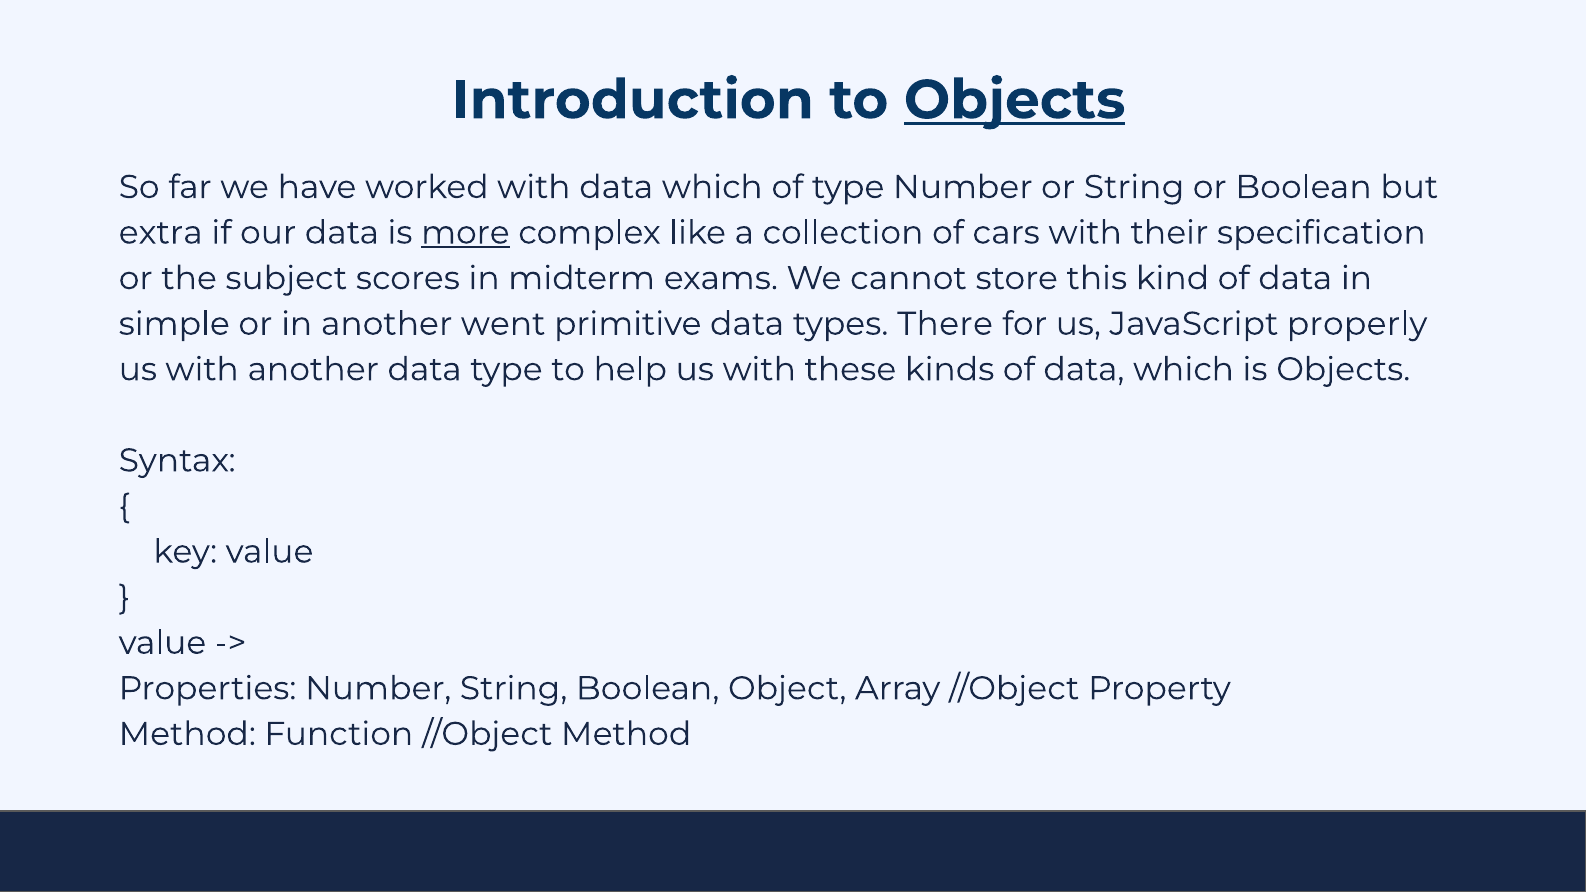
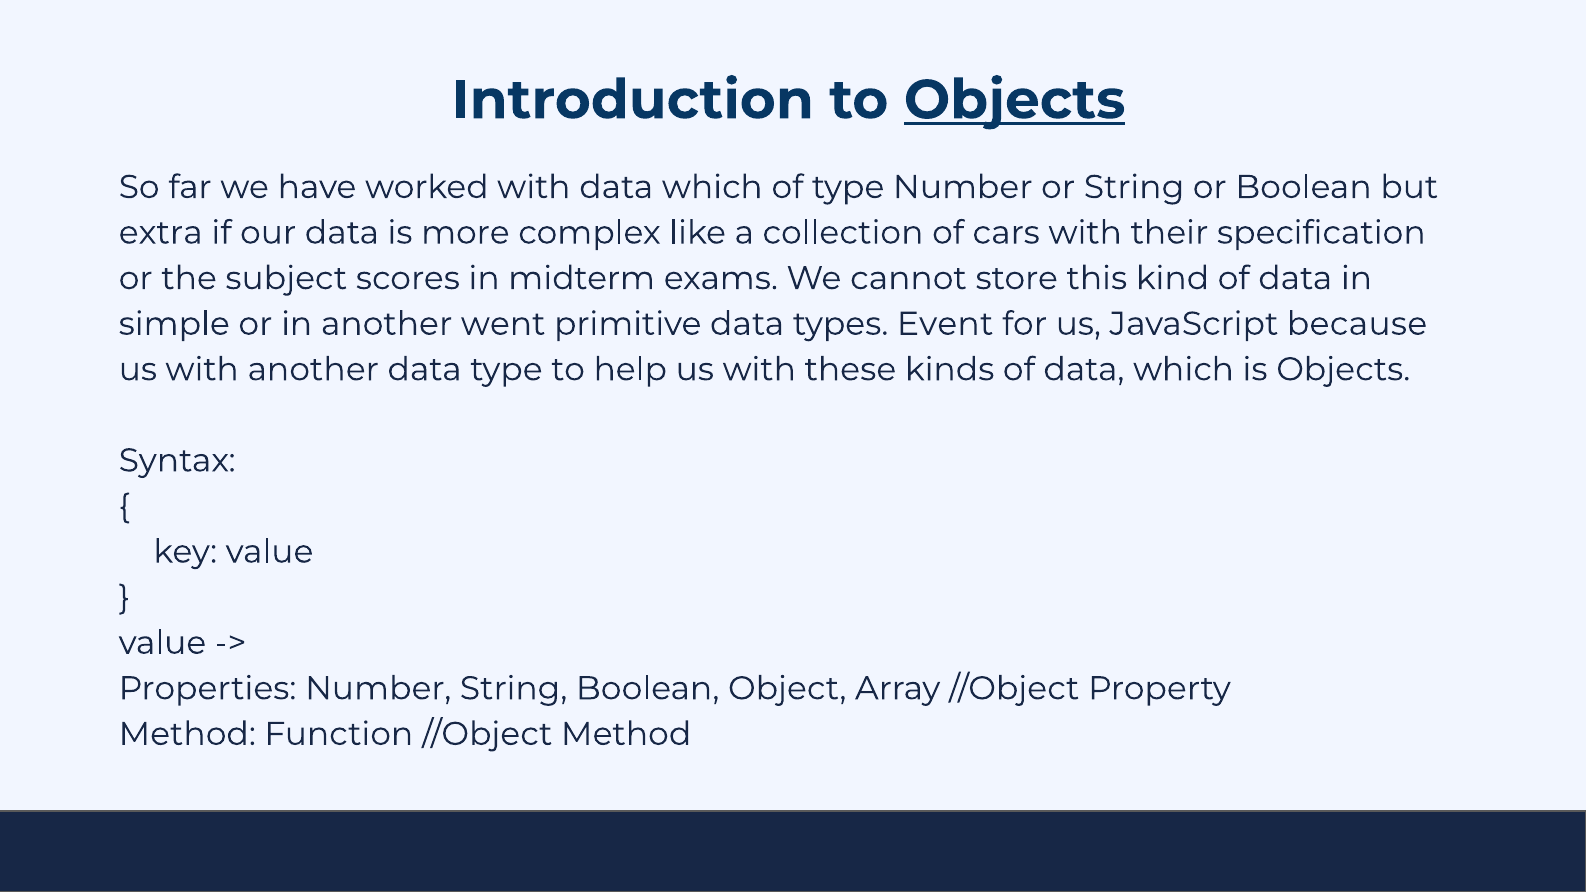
more underline: present -> none
There: There -> Event
properly: properly -> because
